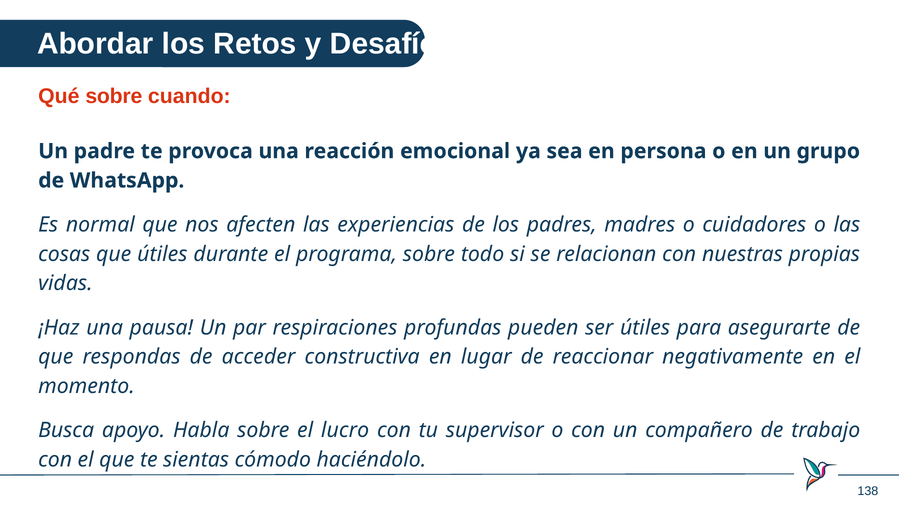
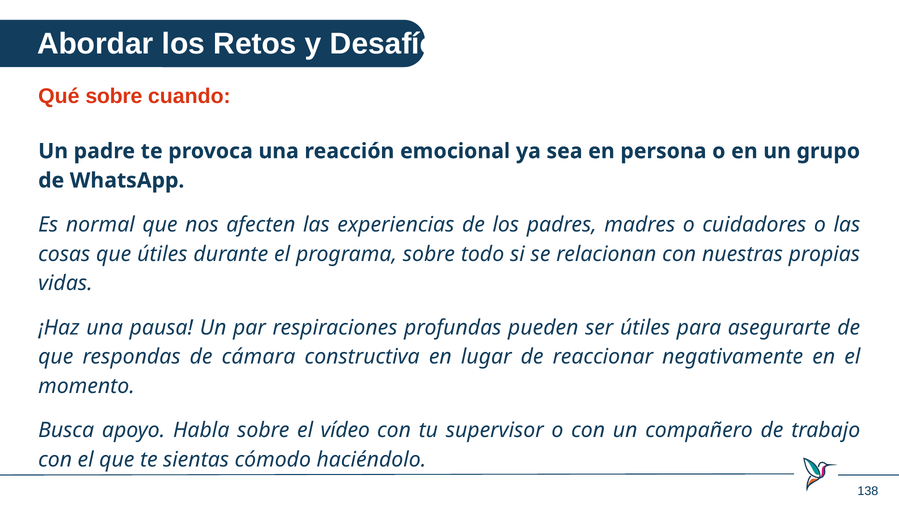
acceder: acceder -> cámara
lucro: lucro -> vídeo
